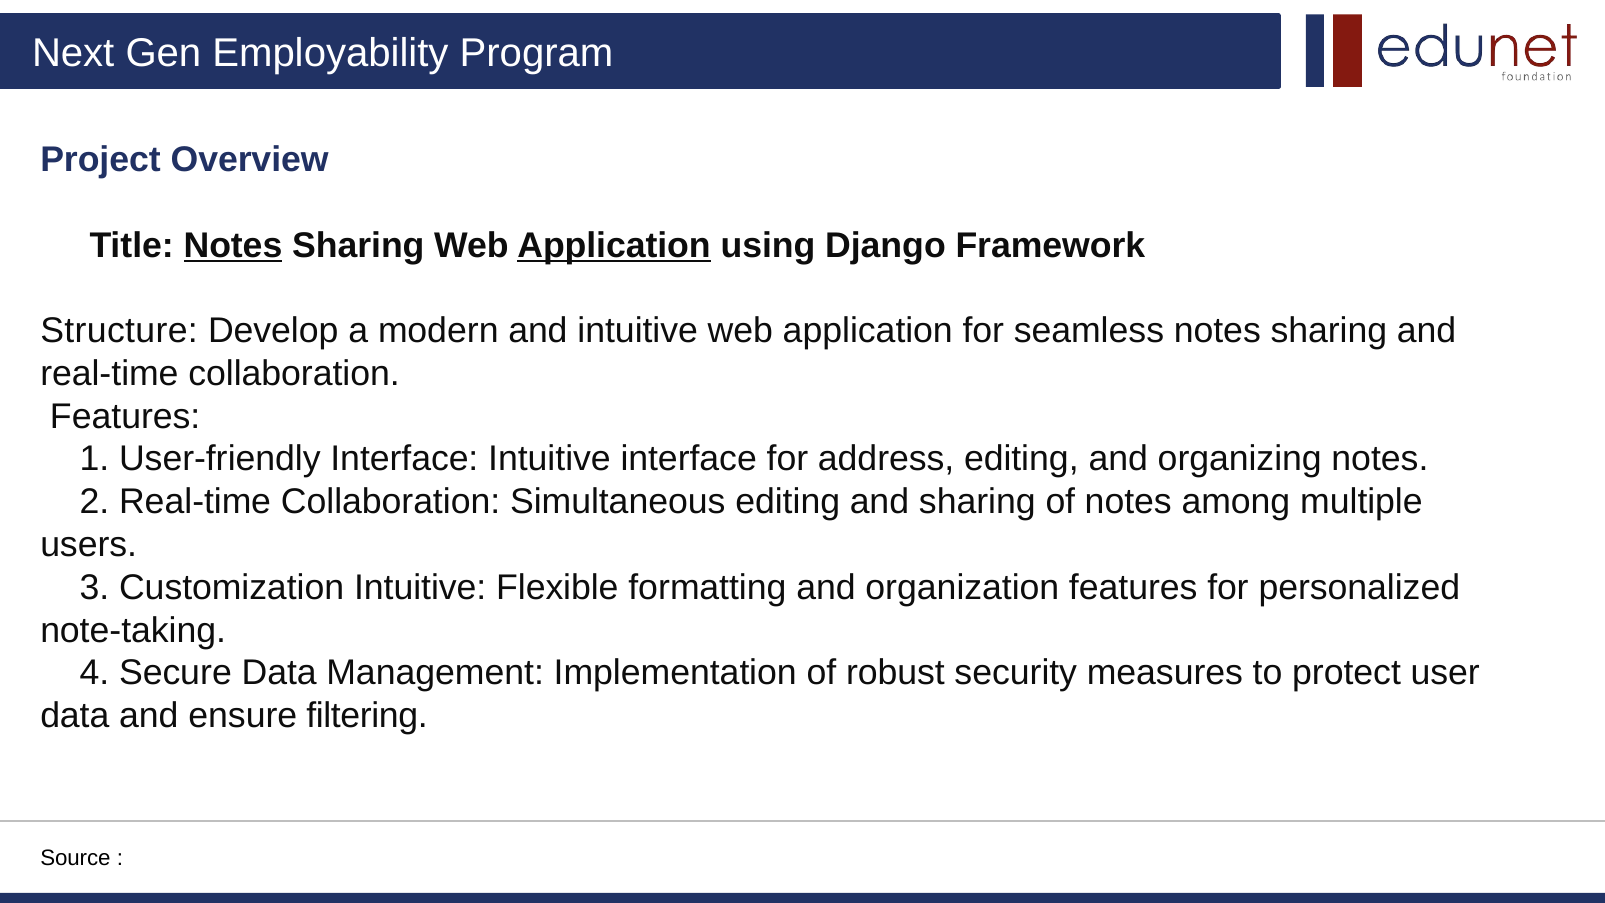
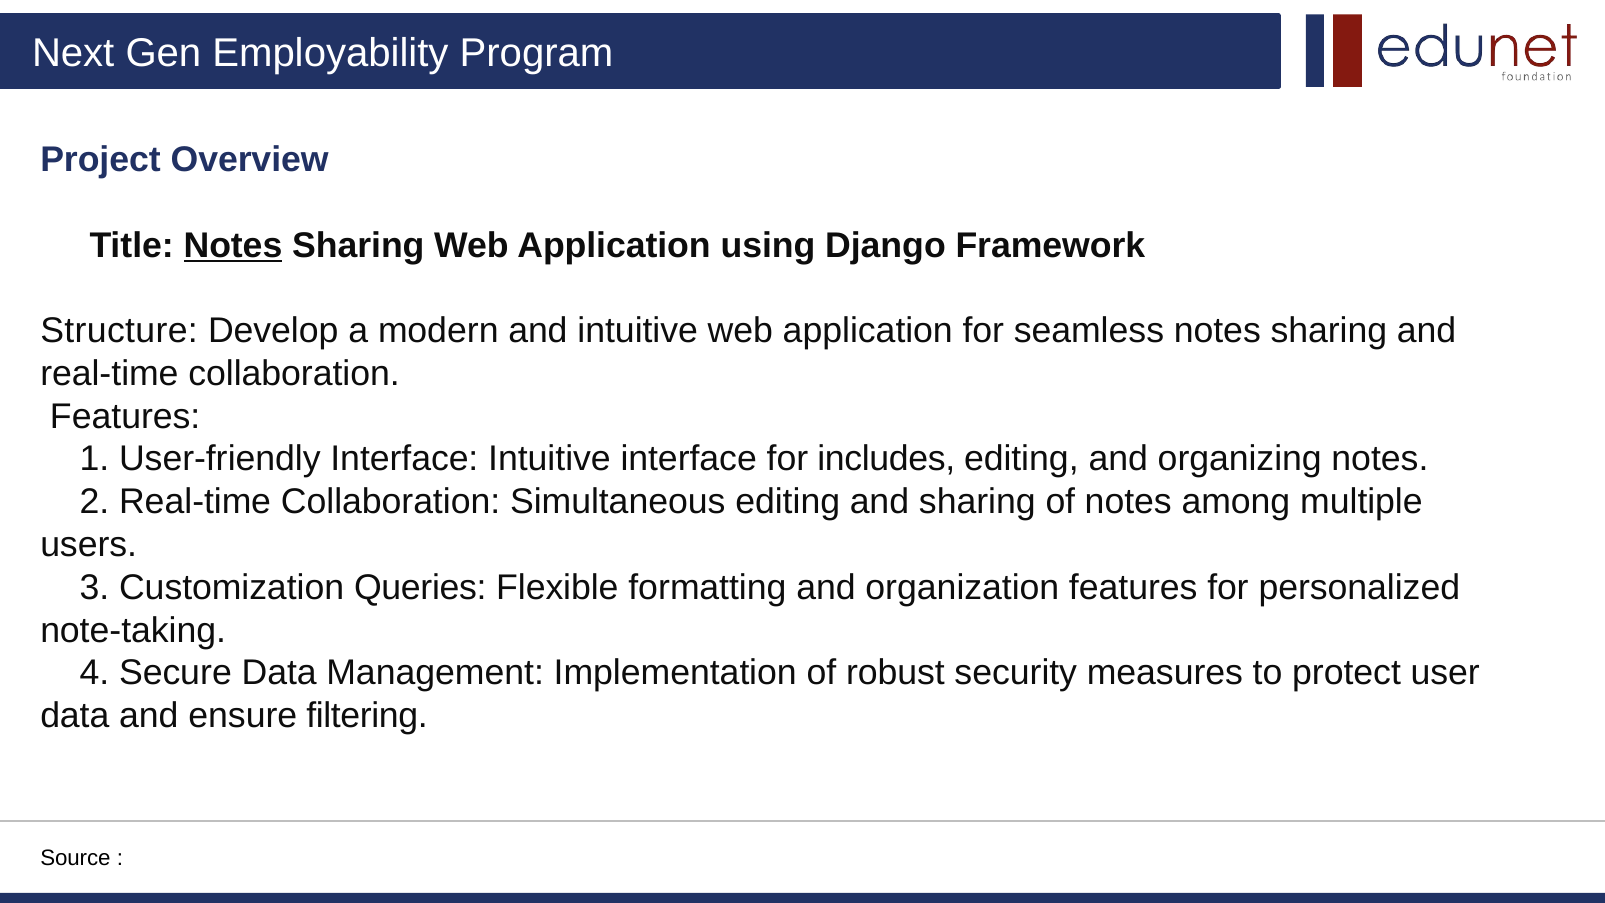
Application at (614, 245) underline: present -> none
address: address -> includes
Customization Intuitive: Intuitive -> Queries
